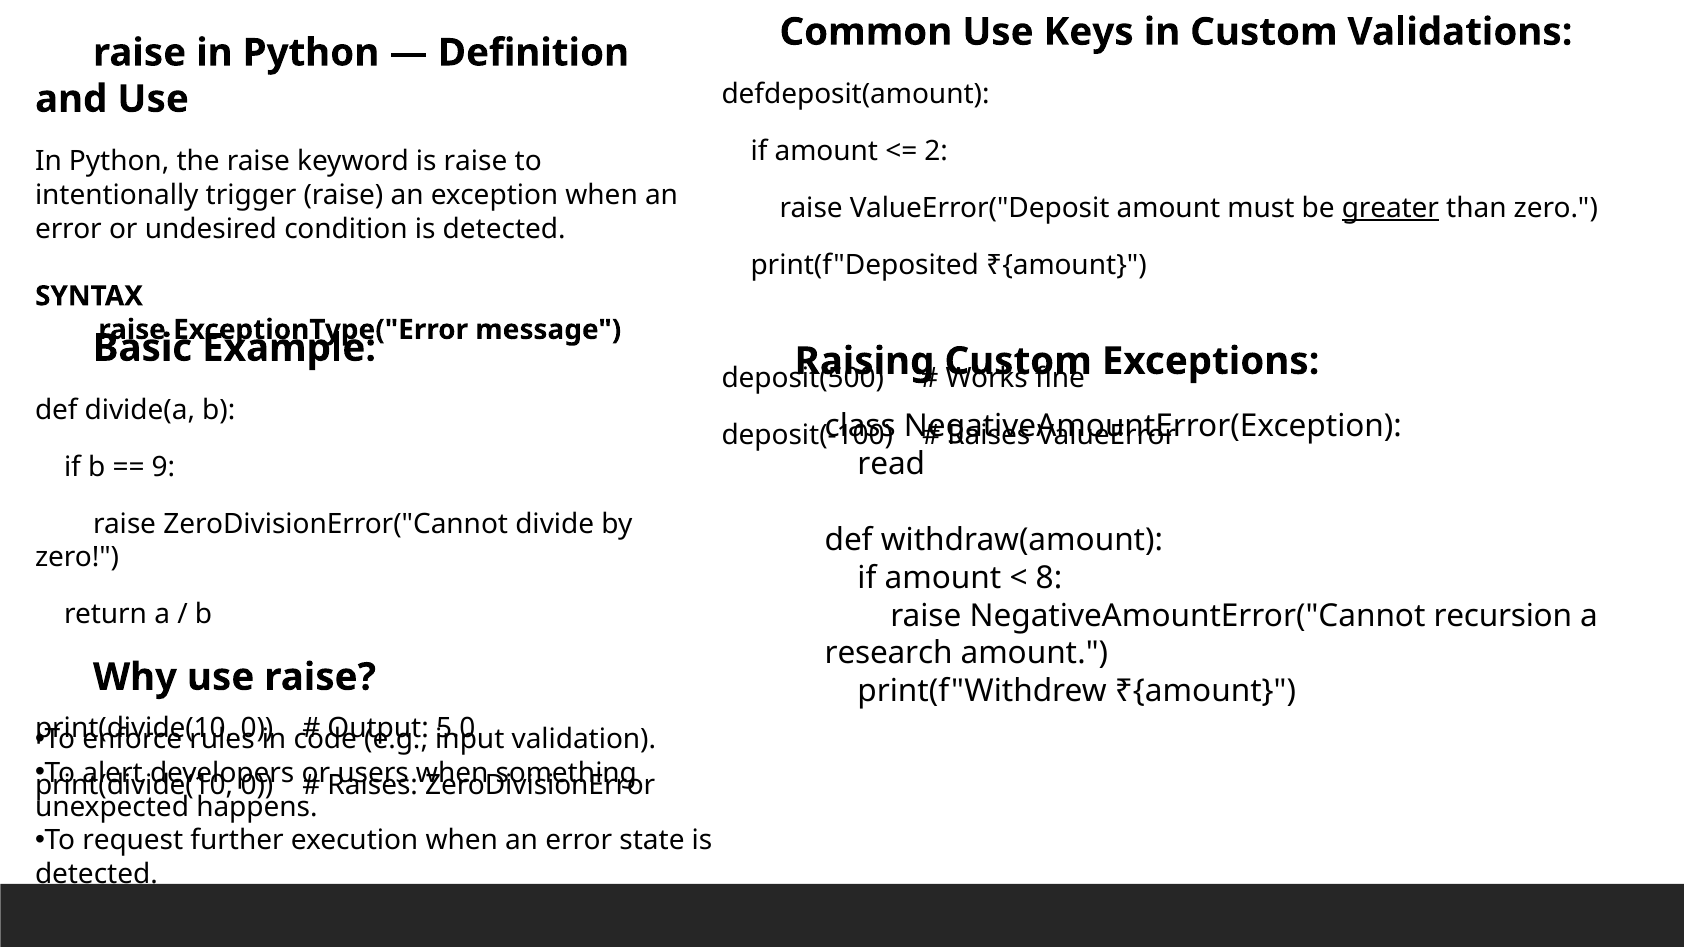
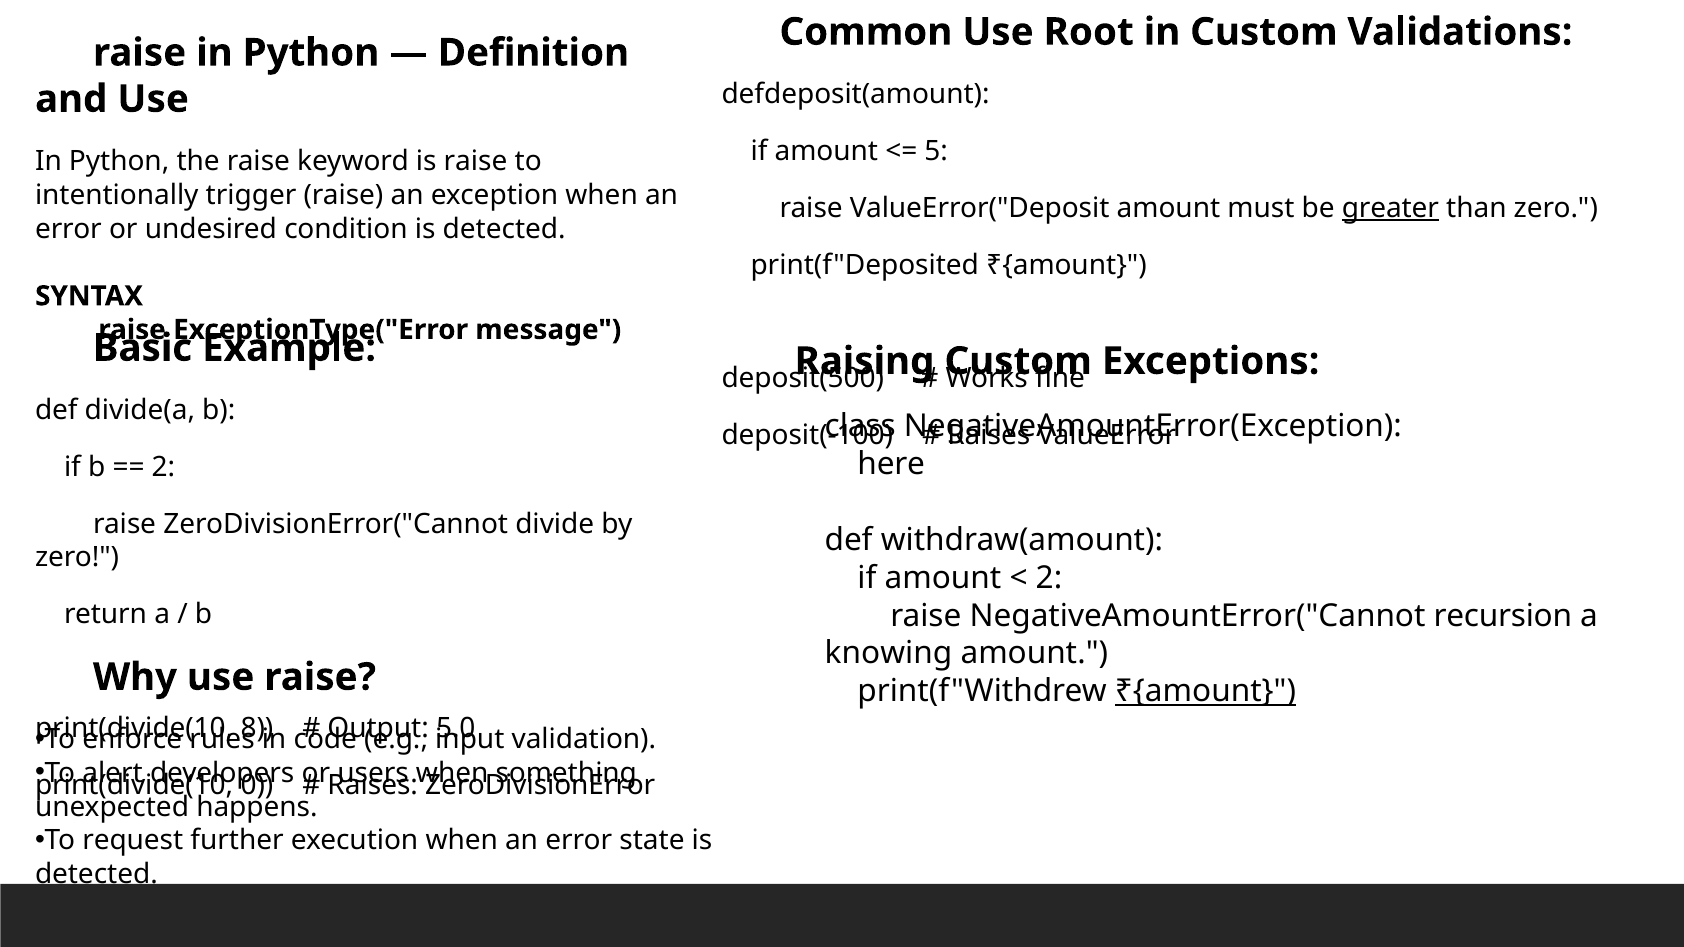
Keys: Keys -> Root
2: 2 -> 5
read: read -> here
9 at (163, 467): 9 -> 2
8 at (1049, 578): 8 -> 2
research: research -> knowing
₹{amount at (1205, 692) underline: none -> present
0 at (257, 728): 0 -> 8
